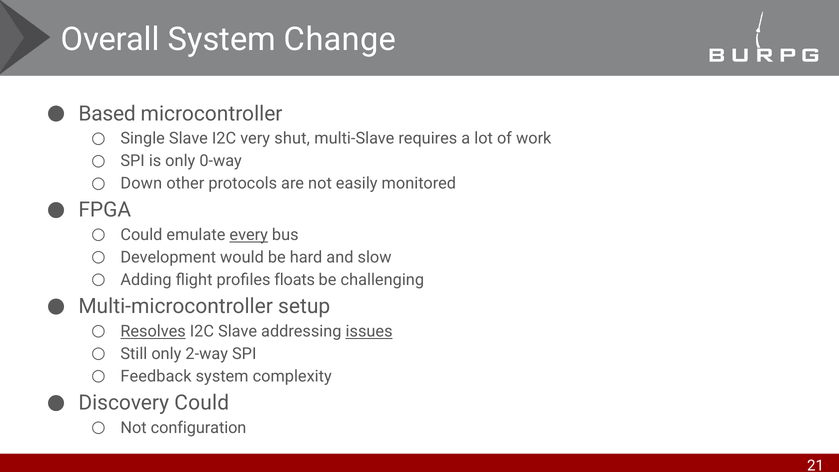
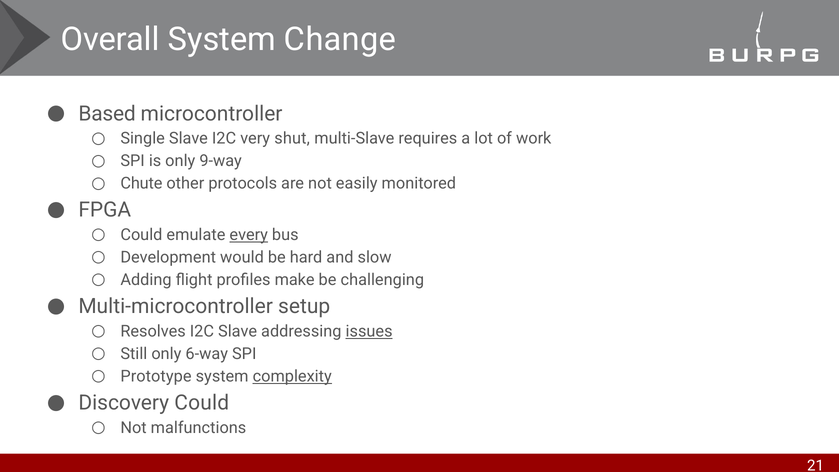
0-way: 0-way -> 9-way
Down: Down -> Chute
floats: floats -> make
Resolves underline: present -> none
2-way: 2-way -> 6-way
Feedback: Feedback -> Prototype
complexity underline: none -> present
configuration: configuration -> malfunctions
